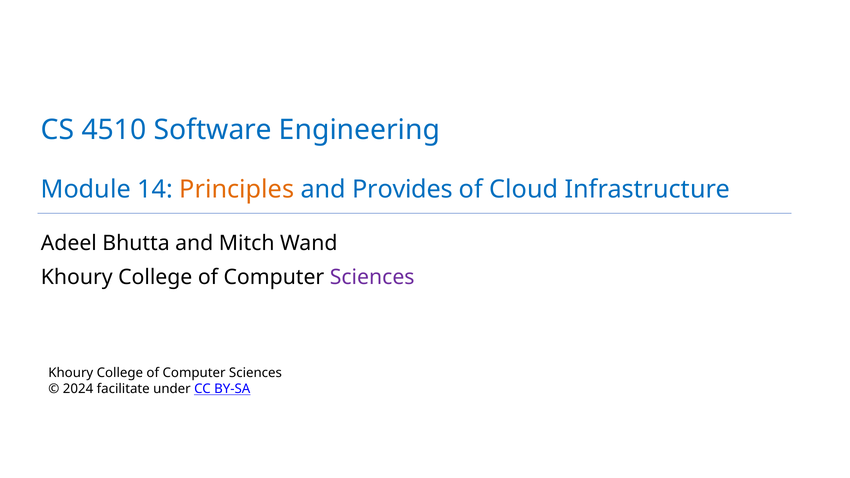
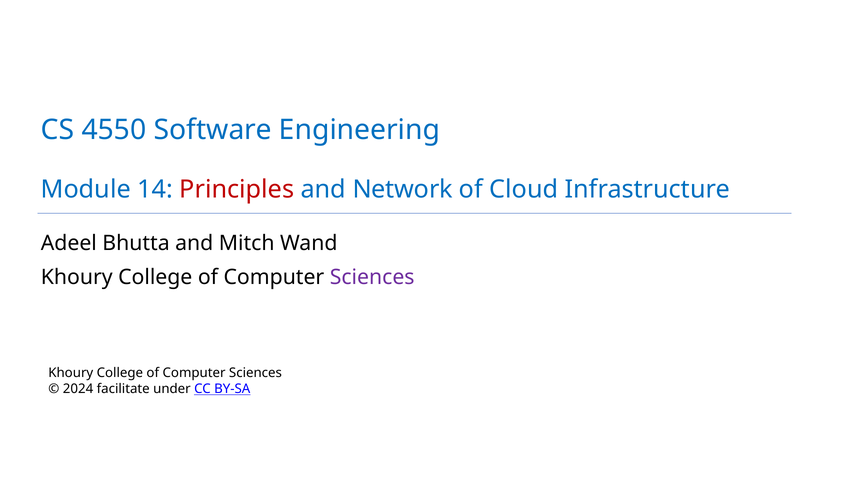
4510: 4510 -> 4550
Principles colour: orange -> red
Provides: Provides -> Network
